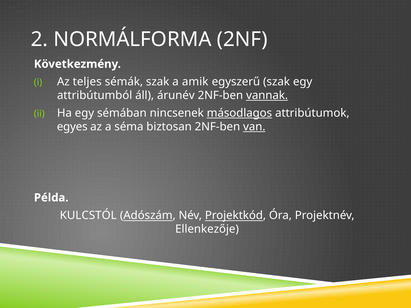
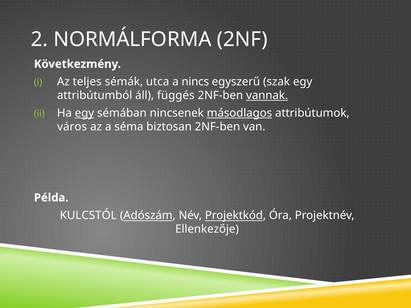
sémák szak: szak -> utca
amik: amik -> nincs
árunév: árunév -> függés
egy at (84, 113) underline: none -> present
egyes: egyes -> város
van underline: present -> none
